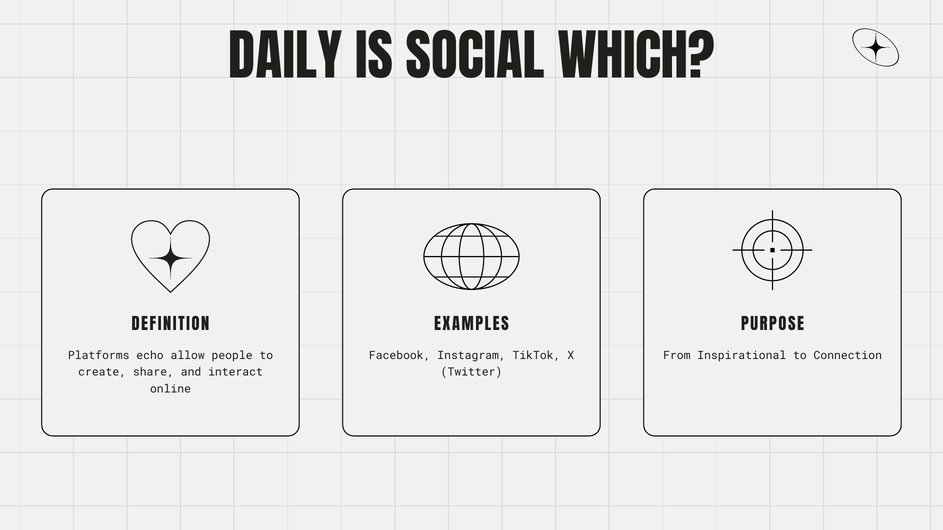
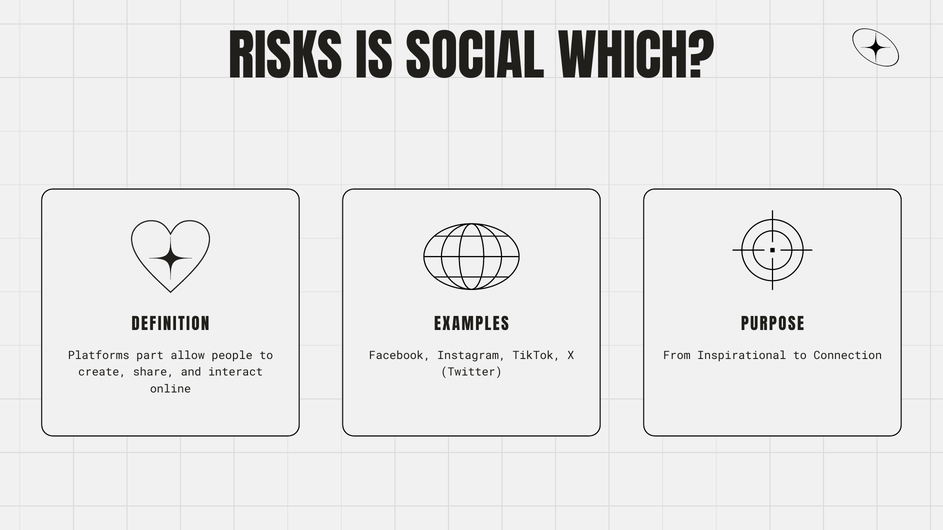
DAILY: DAILY -> RISKS
echo: echo -> part
